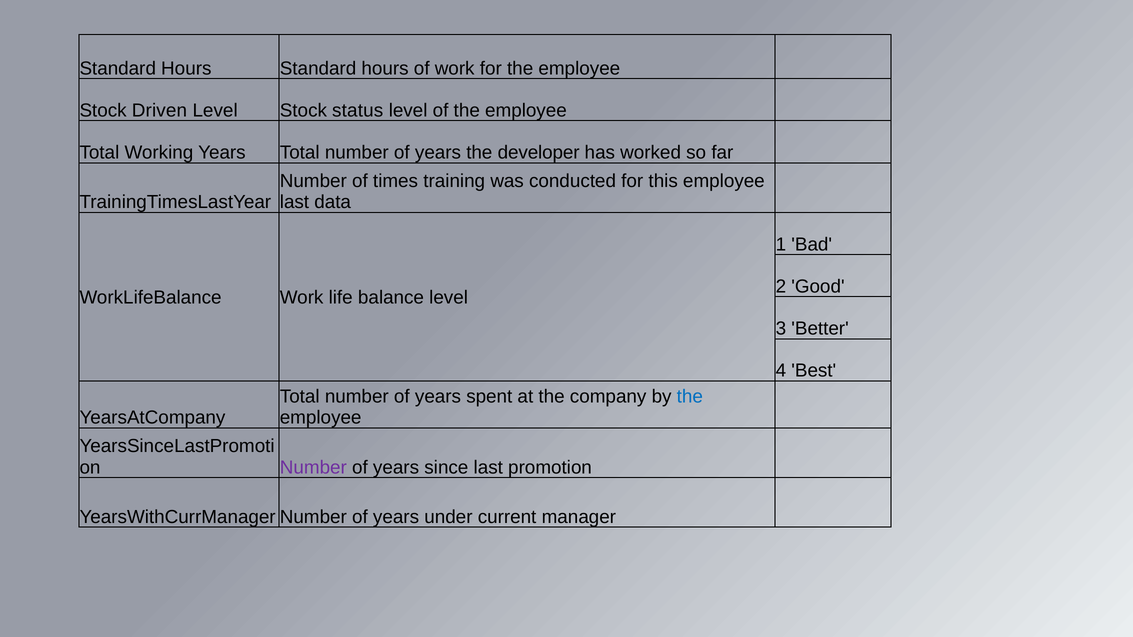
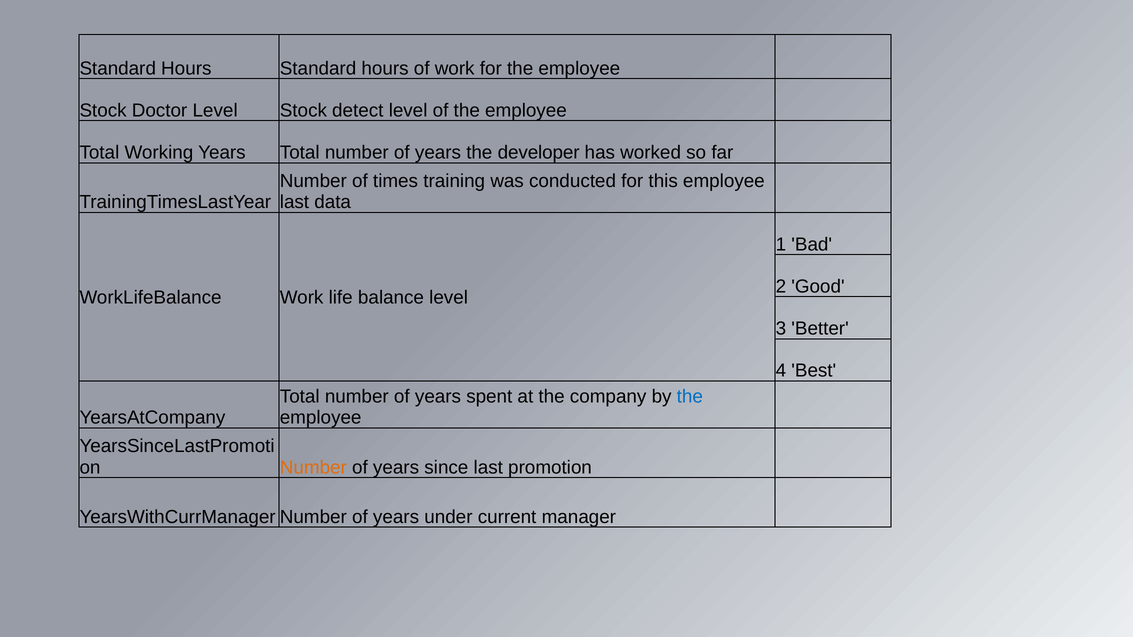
Driven: Driven -> Doctor
status: status -> detect
Number at (313, 468) colour: purple -> orange
